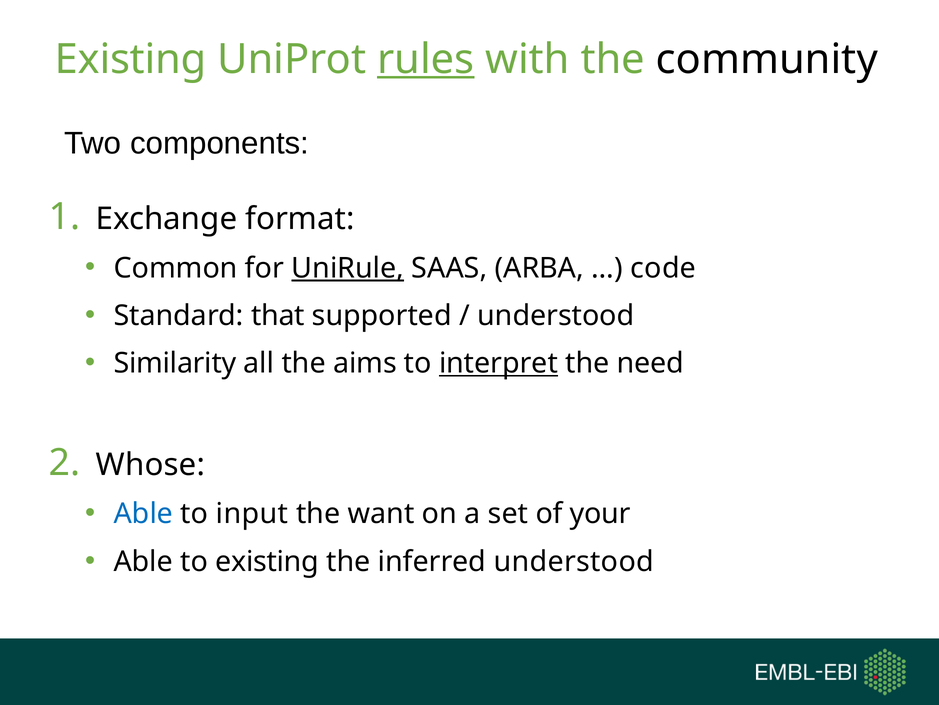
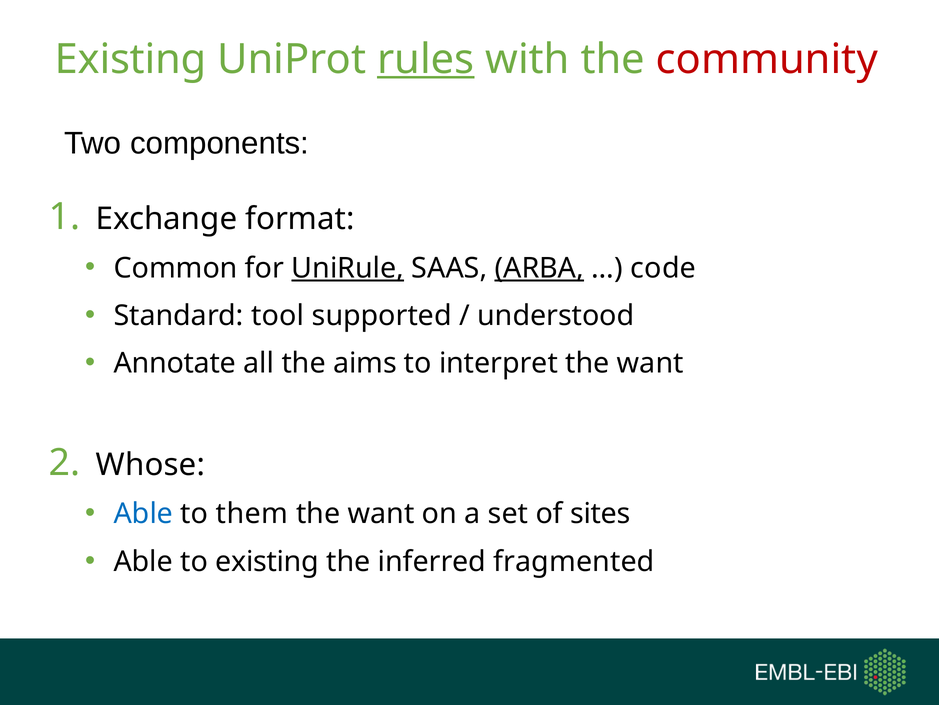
community colour: black -> red
ARBA underline: none -> present
that: that -> tool
Similarity: Similarity -> Annotate
interpret underline: present -> none
need at (650, 363): need -> want
input: input -> them
your: your -> sites
inferred understood: understood -> fragmented
